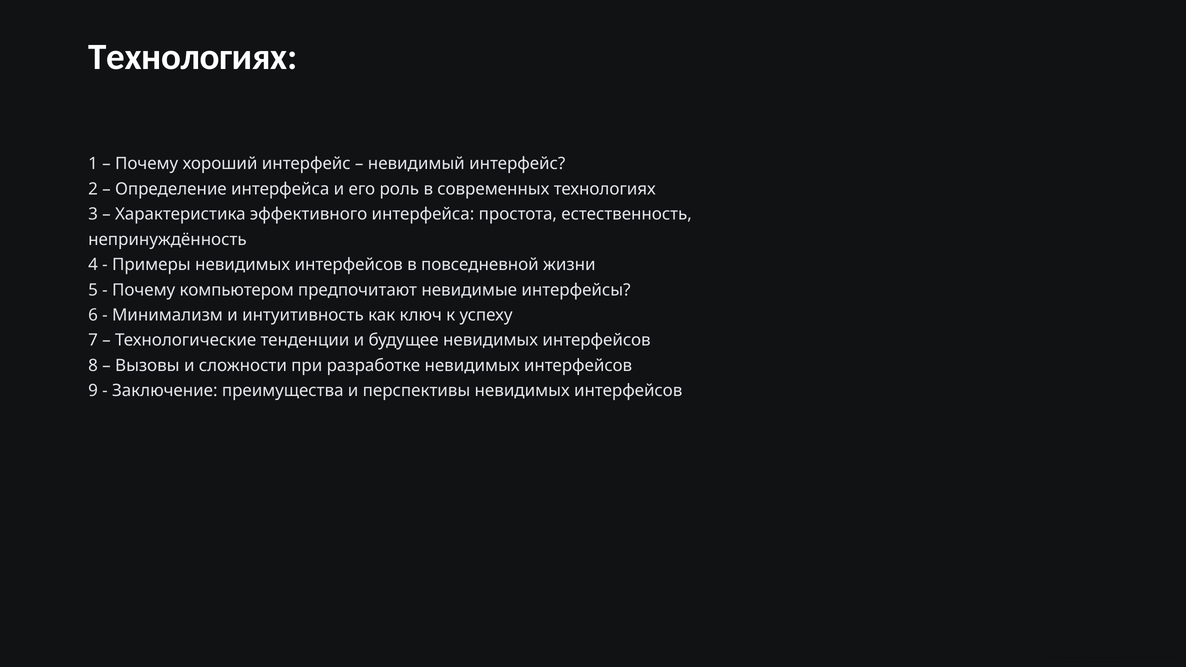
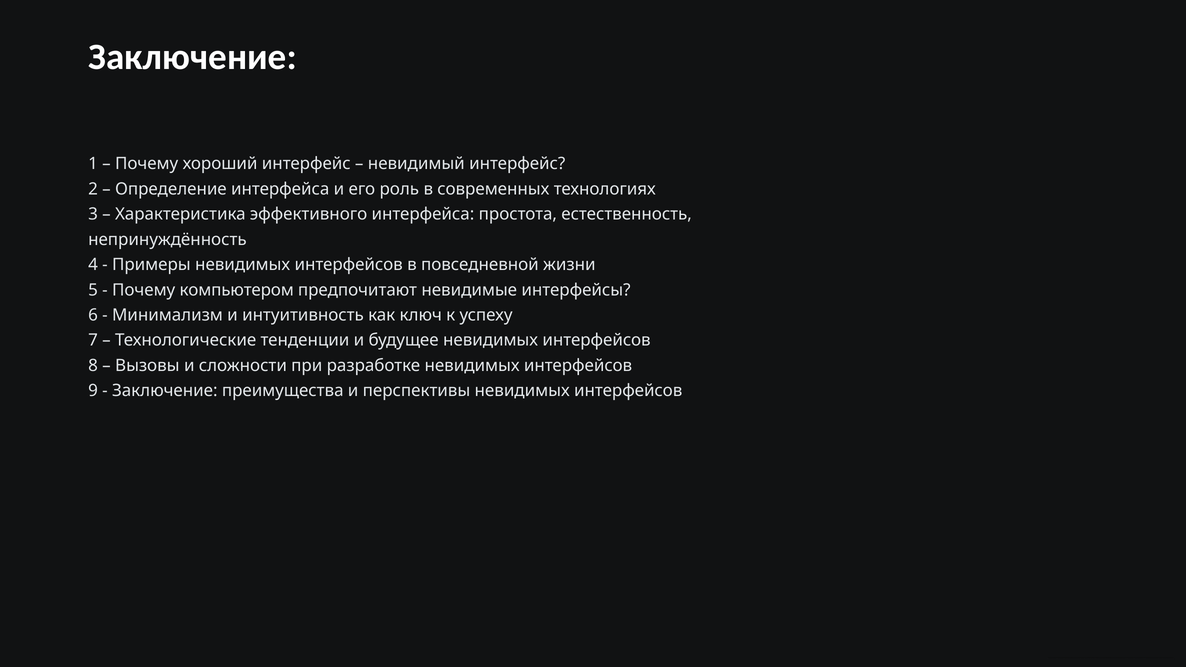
Технологиях at (193, 57): Технологиях -> Заключение
